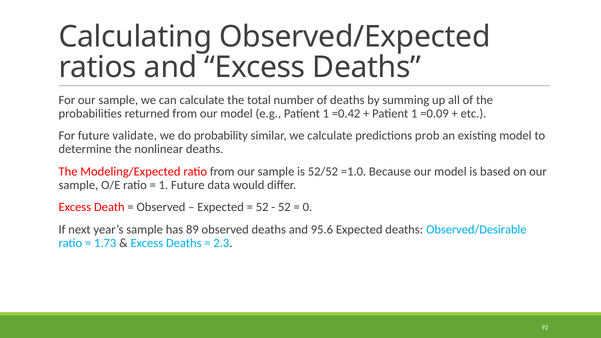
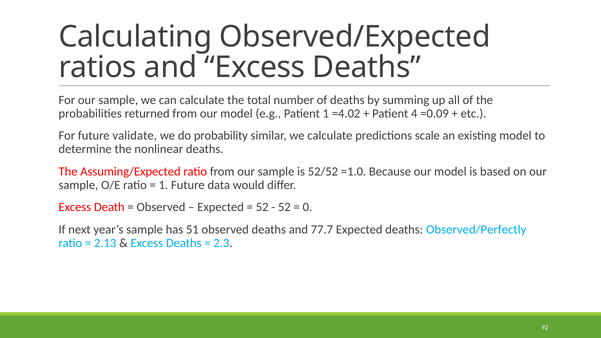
=0.42: =0.42 -> =4.02
1 at (414, 113): 1 -> 4
prob: prob -> scale
Modeling/Expected: Modeling/Expected -> Assuming/Expected
89: 89 -> 51
95.6: 95.6 -> 77.7
Observed/Desirable: Observed/Desirable -> Observed/Perfectly
1.73: 1.73 -> 2.13
